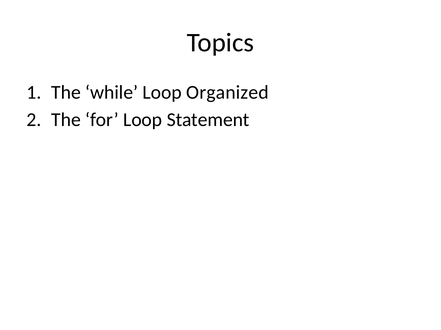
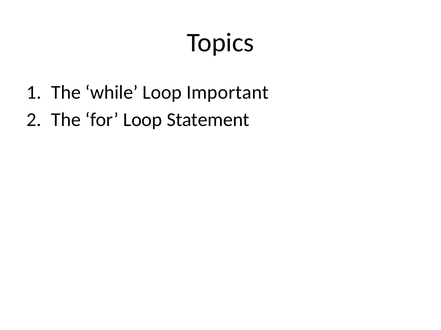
Organized: Organized -> Important
